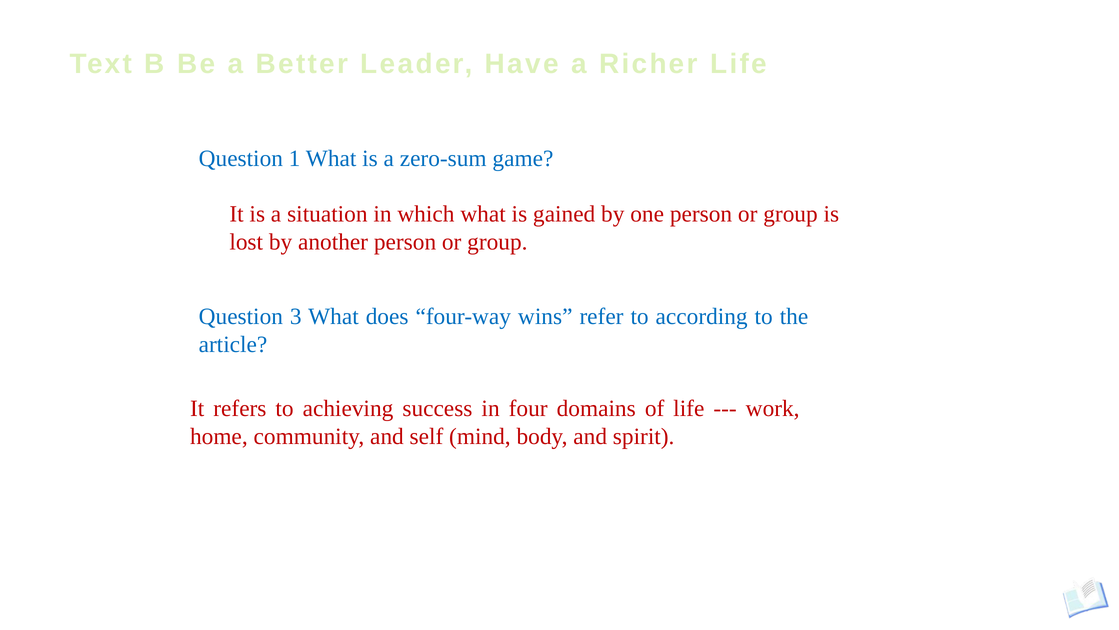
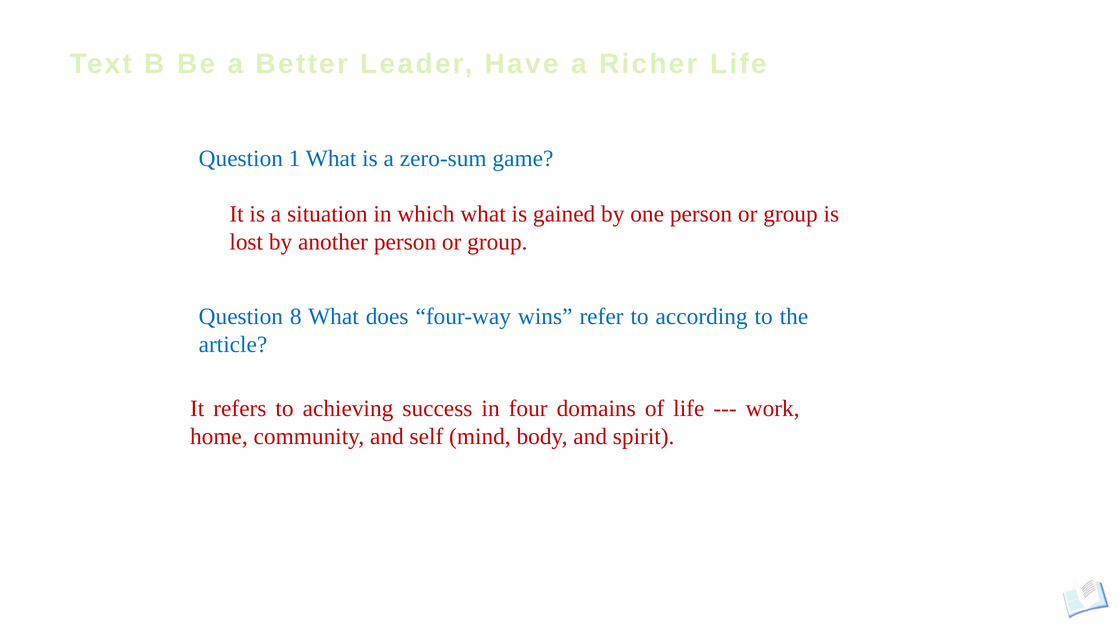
3: 3 -> 8
